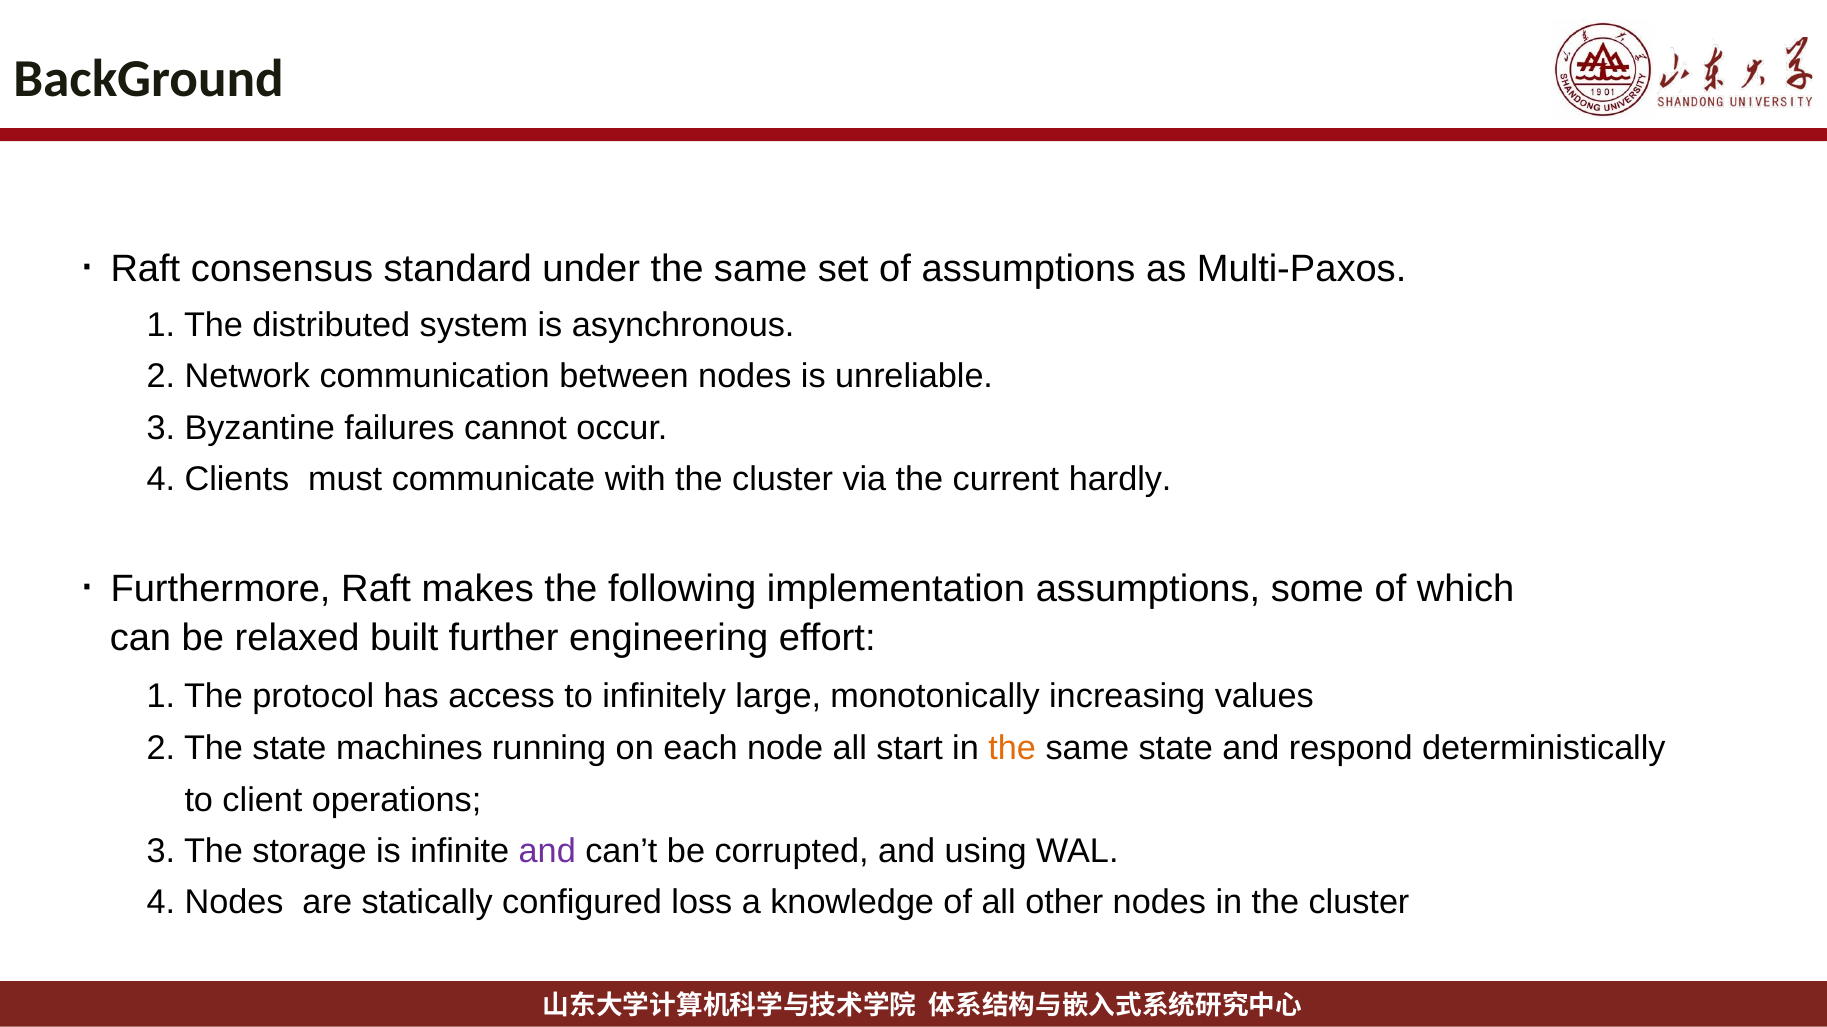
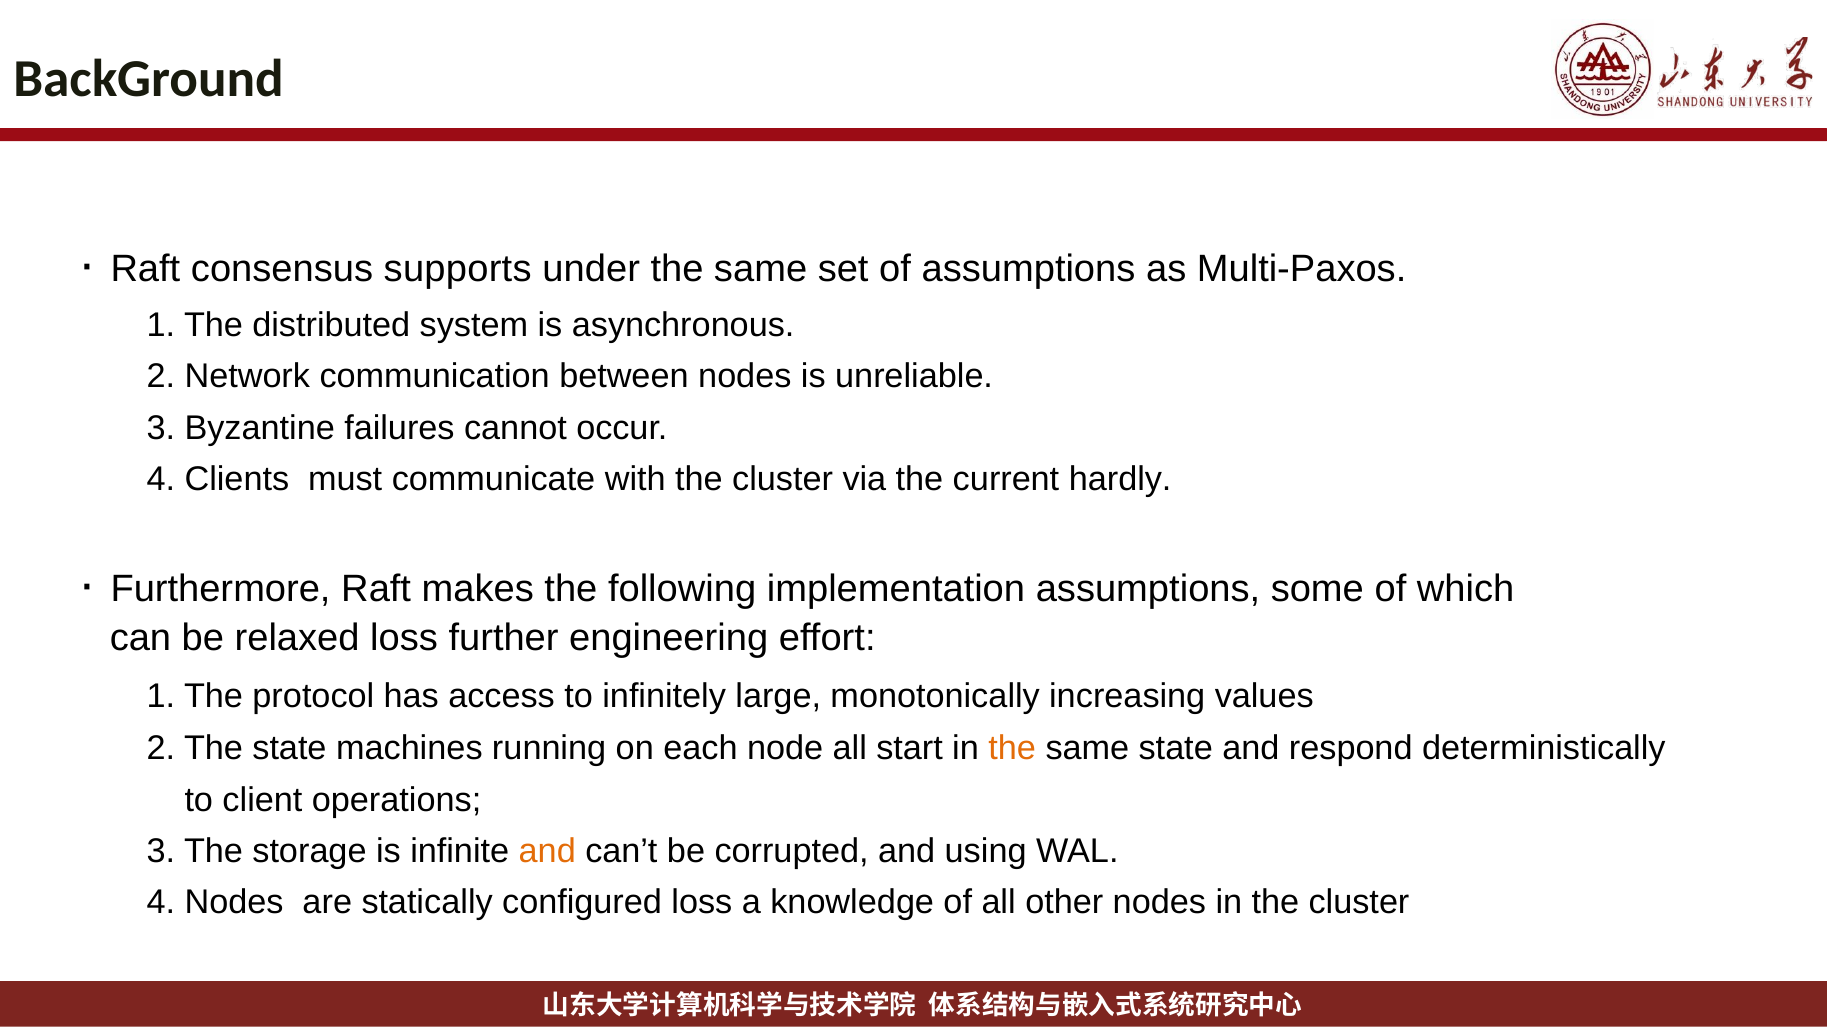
standard: standard -> supports
relaxed built: built -> loss
and at (547, 852) colour: purple -> orange
